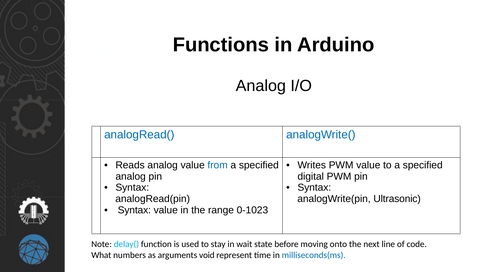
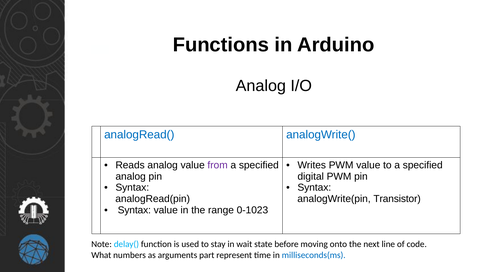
from colour: blue -> purple
Ultrasonic: Ultrasonic -> Transistor
void: void -> part
